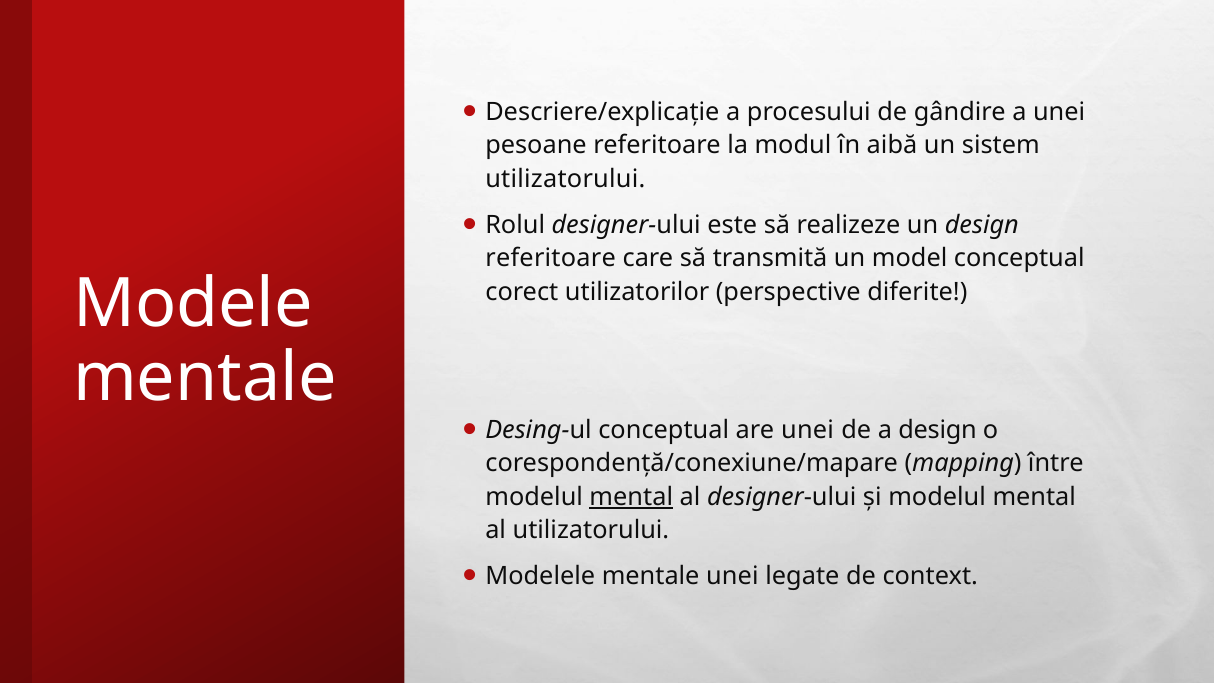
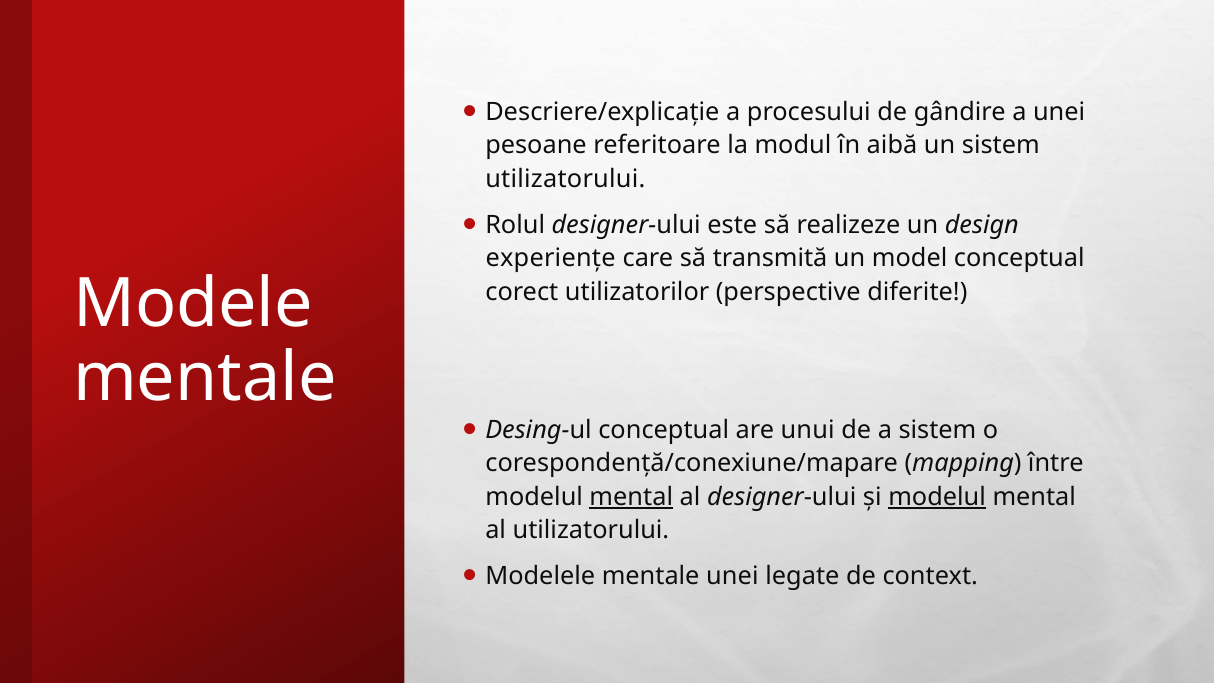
referitoare at (551, 258): referitoare -> experiențe
are unei: unei -> unui
a design: design -> sistem
modelul at (937, 497) underline: none -> present
